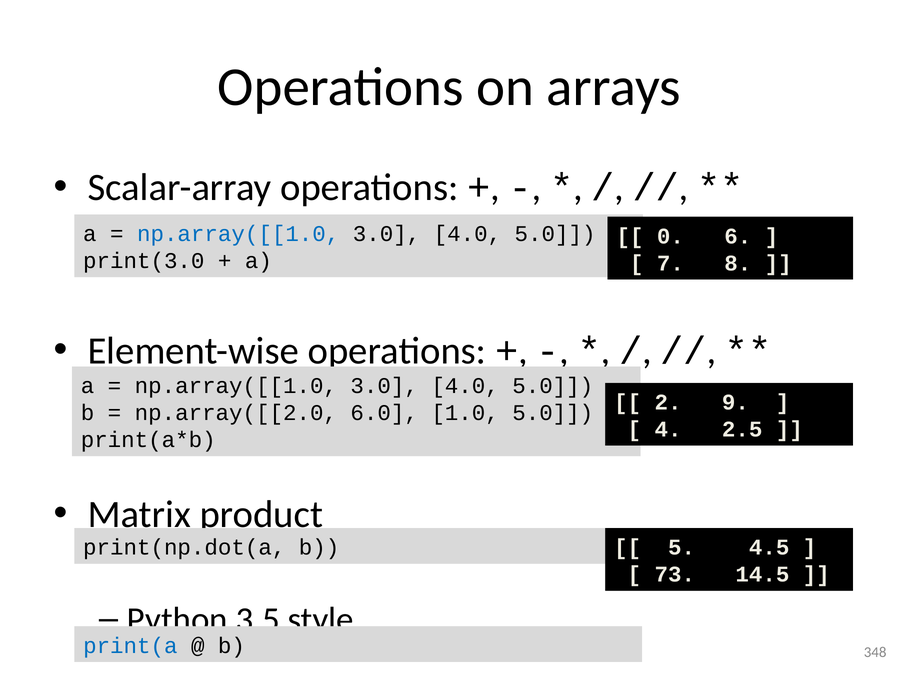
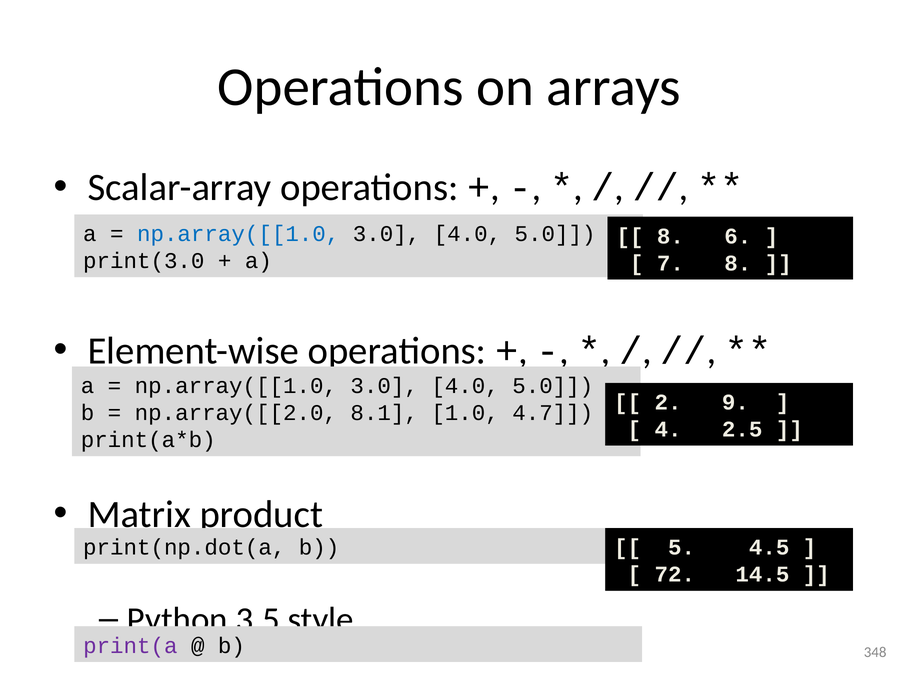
0 at (670, 236): 0 -> 8
6.0: 6.0 -> 8.1
1.0 5.0: 5.0 -> 4.7
73: 73 -> 72
print(a colour: blue -> purple
